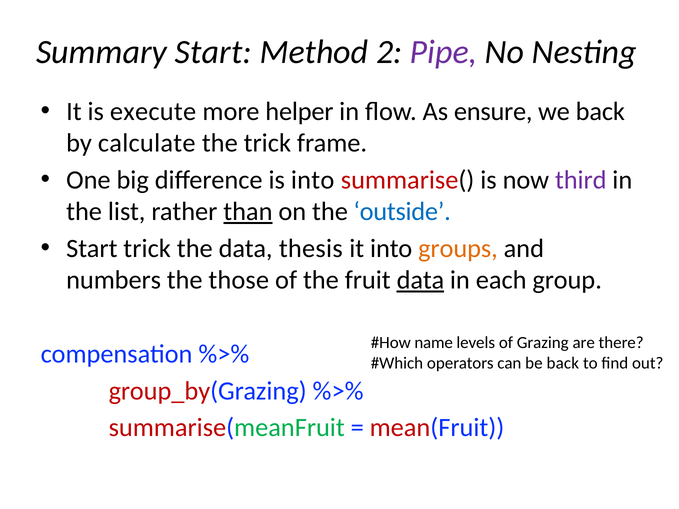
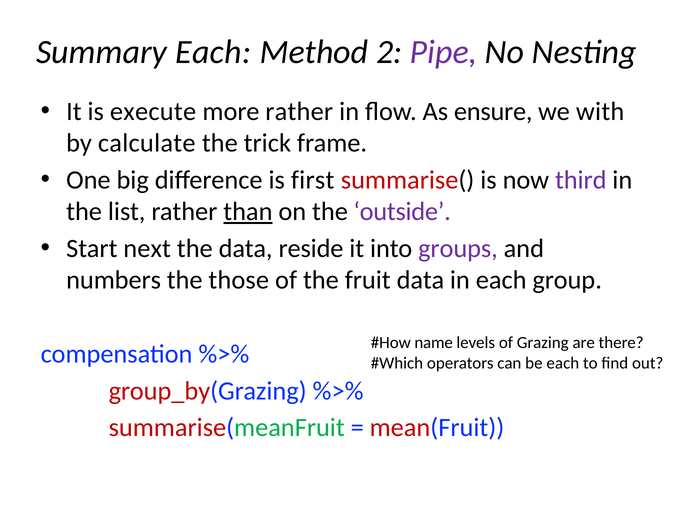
Summary Start: Start -> Each
more helper: helper -> rather
we back: back -> with
is into: into -> first
outside colour: blue -> purple
Start trick: trick -> next
thesis: thesis -> reside
groups colour: orange -> purple
data at (420, 280) underline: present -> none
be back: back -> each
